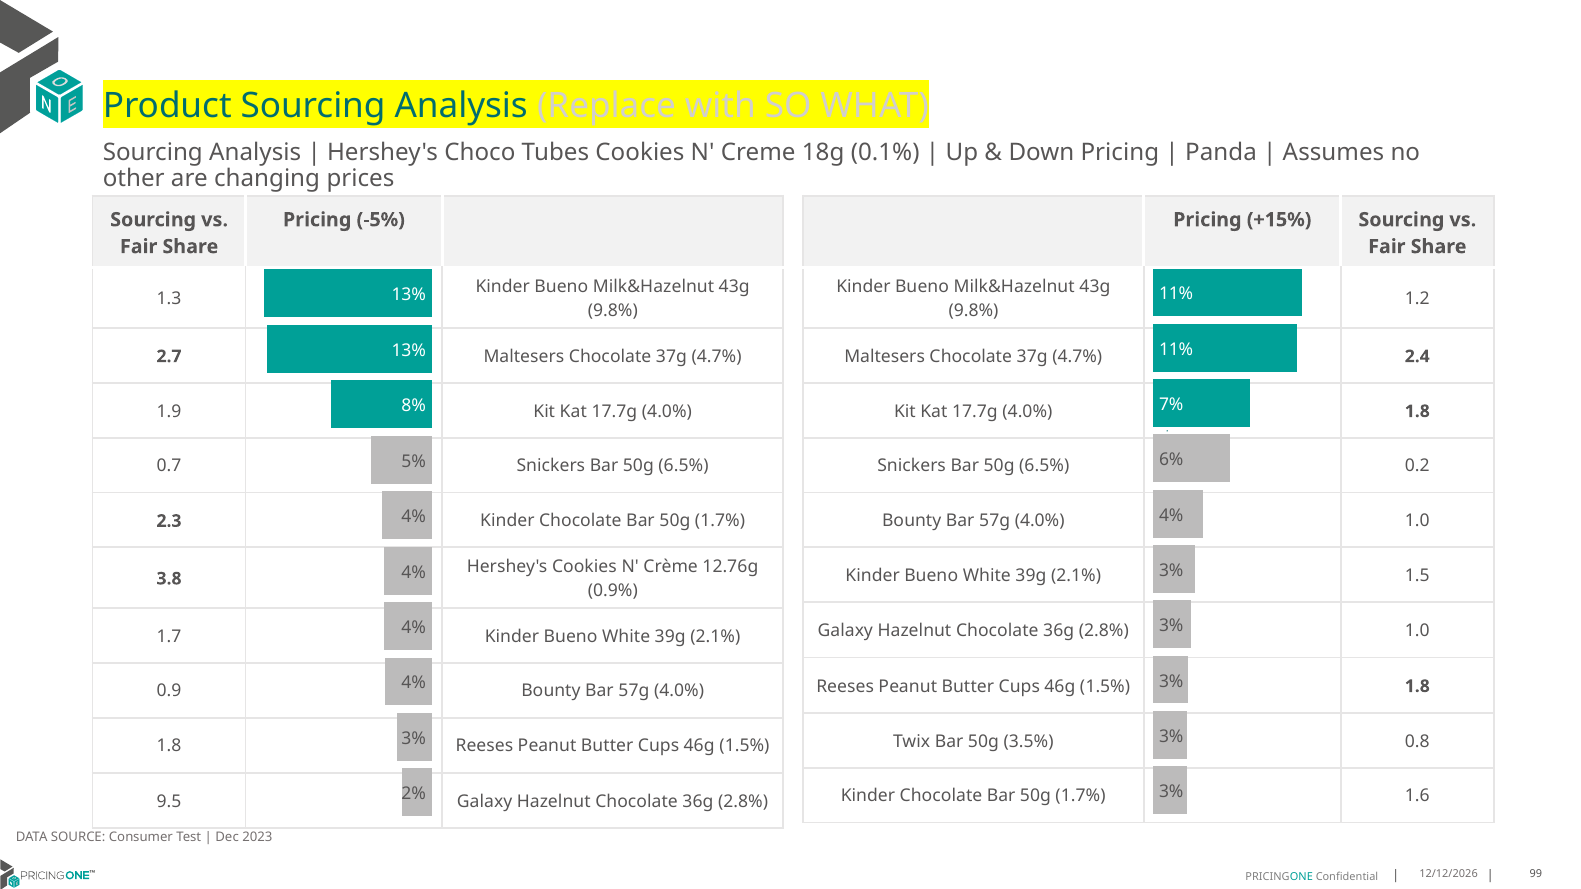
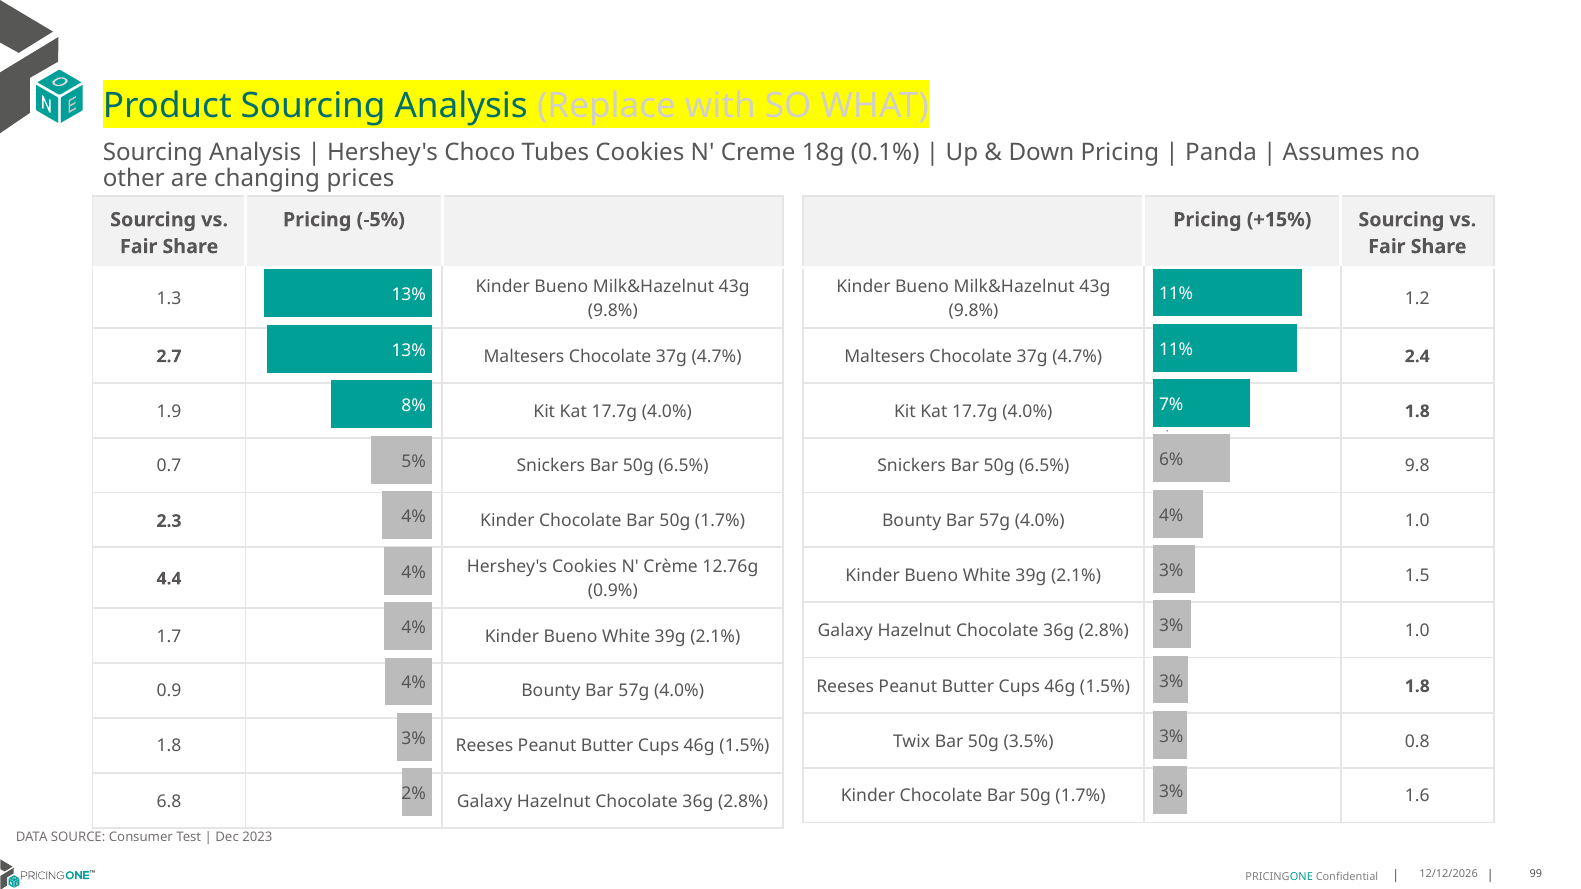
0.2: 0.2 -> 9.8
3.8: 3.8 -> 4.4
9.5: 9.5 -> 6.8
